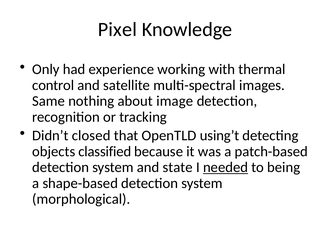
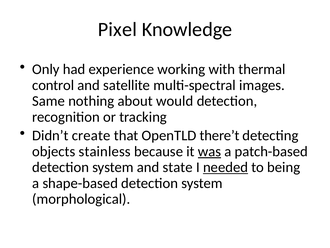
image: image -> would
closed: closed -> create
using’t: using’t -> there’t
classified: classified -> stainless
was underline: none -> present
